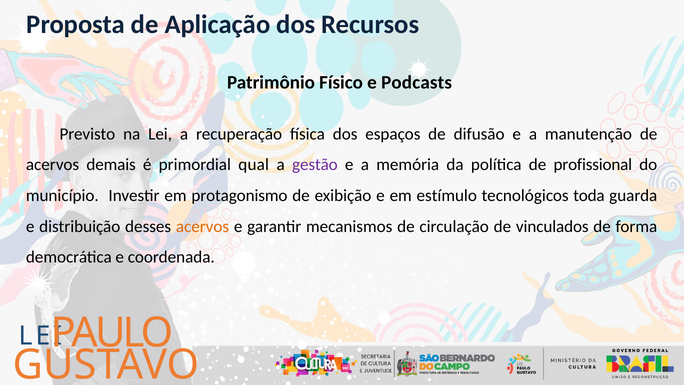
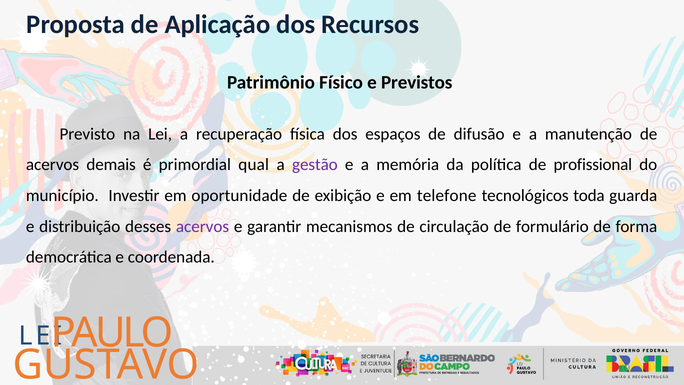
Podcasts: Podcasts -> Previstos
protagonismo: protagonismo -> oportunidade
estímulo: estímulo -> telefone
acervos at (203, 226) colour: orange -> purple
vinculados: vinculados -> formulário
